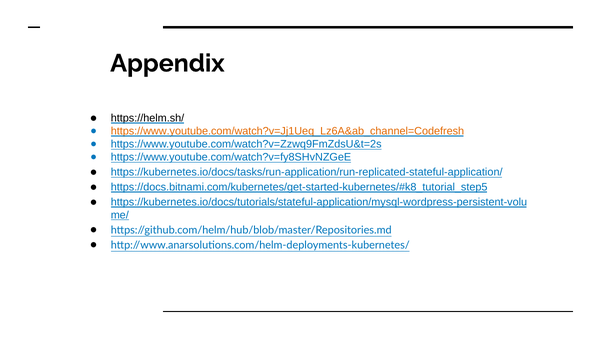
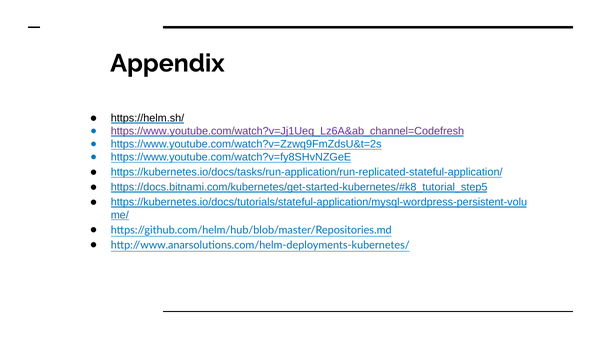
https://www.youtube.com/watch?v=Jj1Ueq_Lz6A&ab_channel=Codefresh colour: orange -> purple
